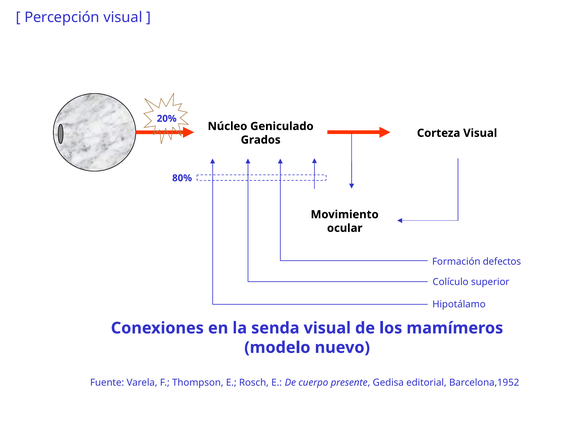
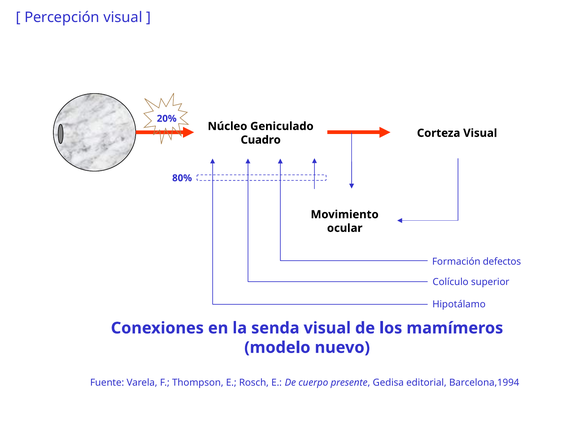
Grados: Grados -> Cuadro
Barcelona,1952: Barcelona,1952 -> Barcelona,1994
